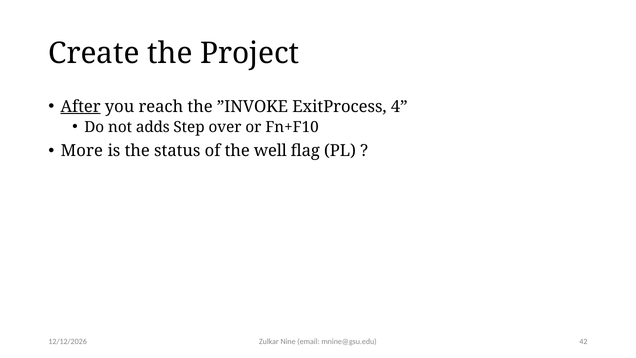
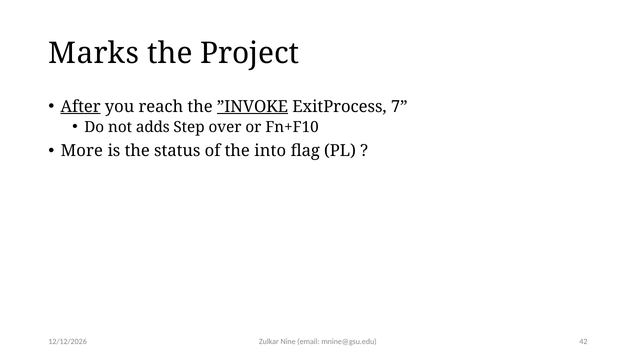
Create: Create -> Marks
”INVOKE underline: none -> present
4: 4 -> 7
well: well -> into
